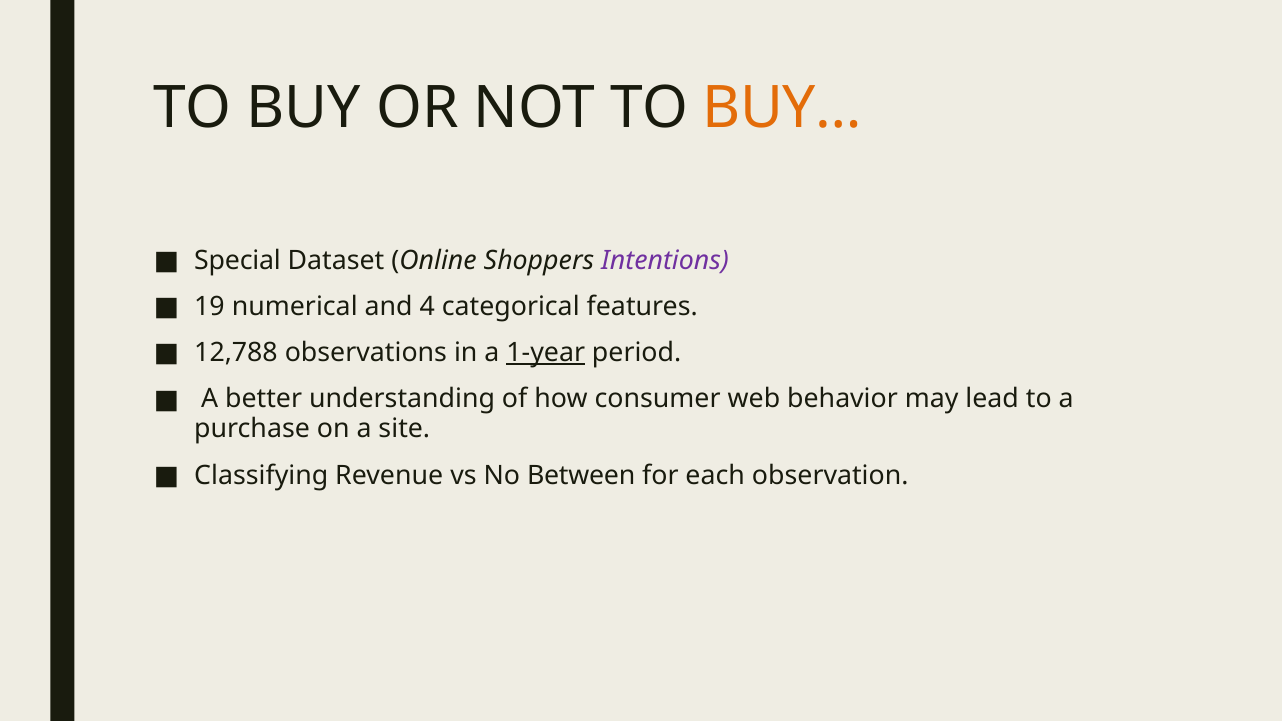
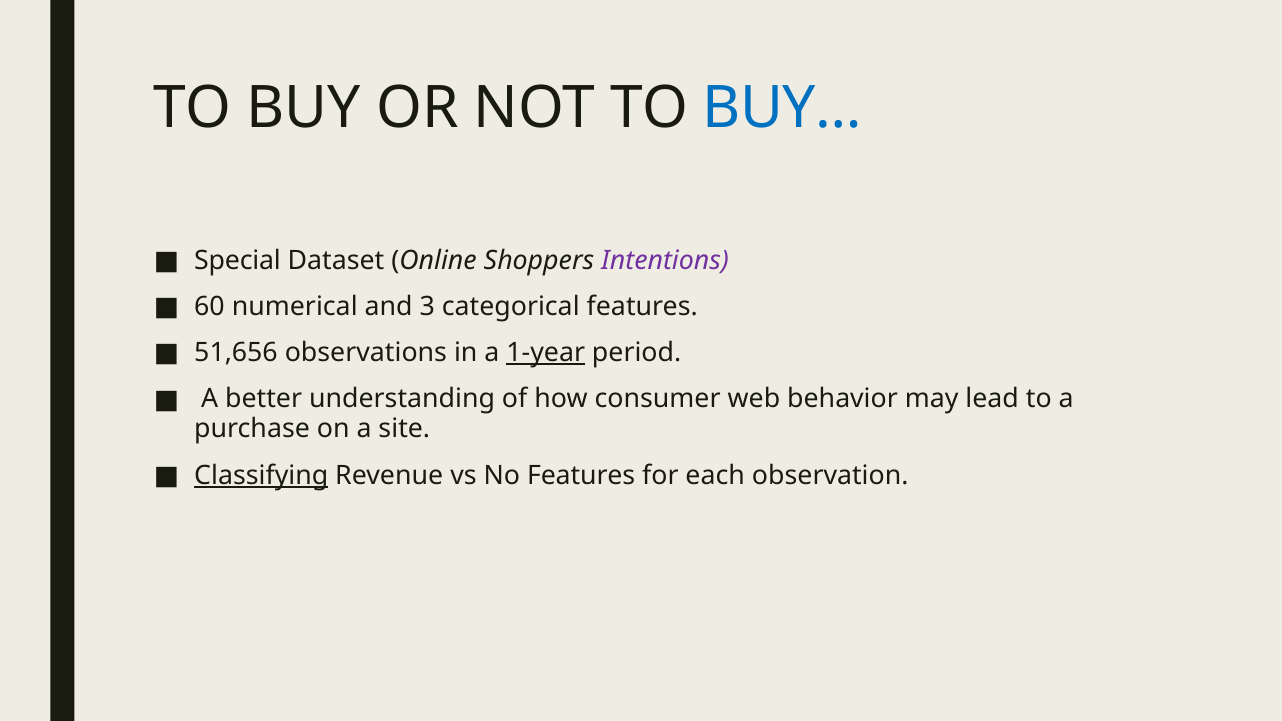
BUY… colour: orange -> blue
19: 19 -> 60
4: 4 -> 3
12,788: 12,788 -> 51,656
Classifying underline: none -> present
No Between: Between -> Features
